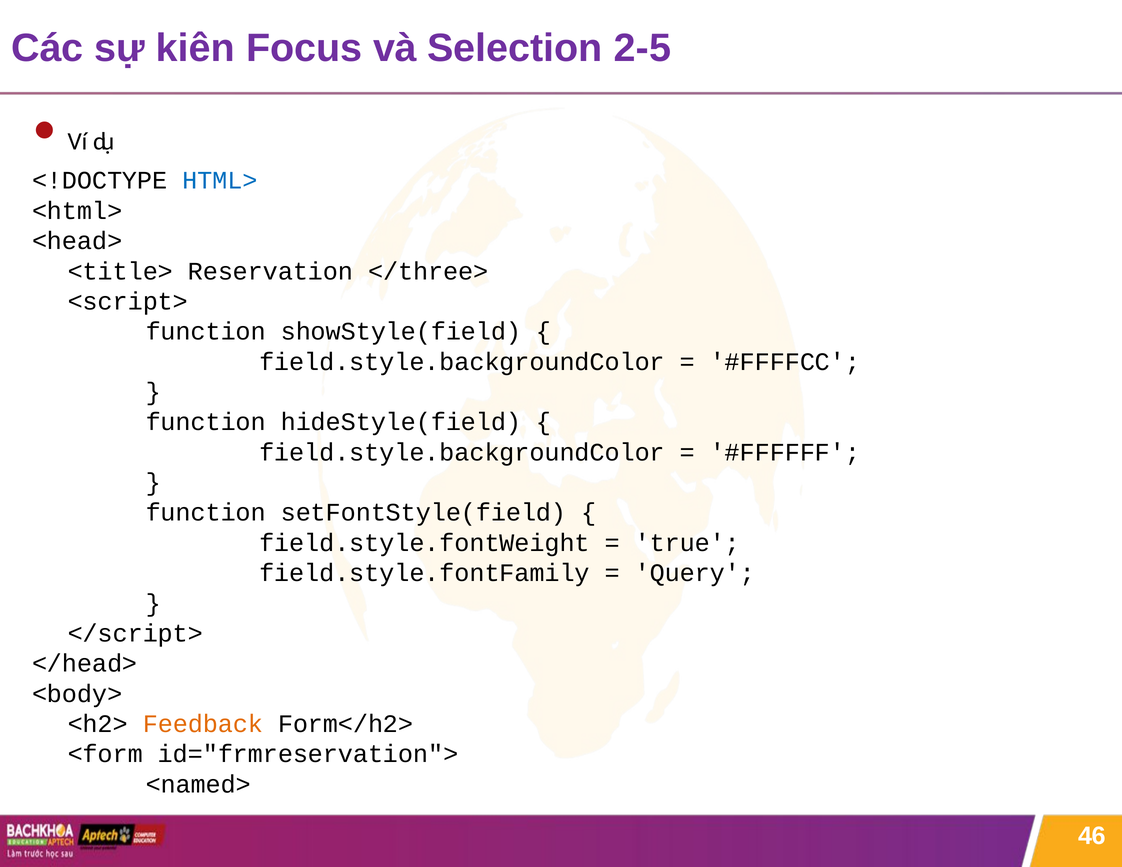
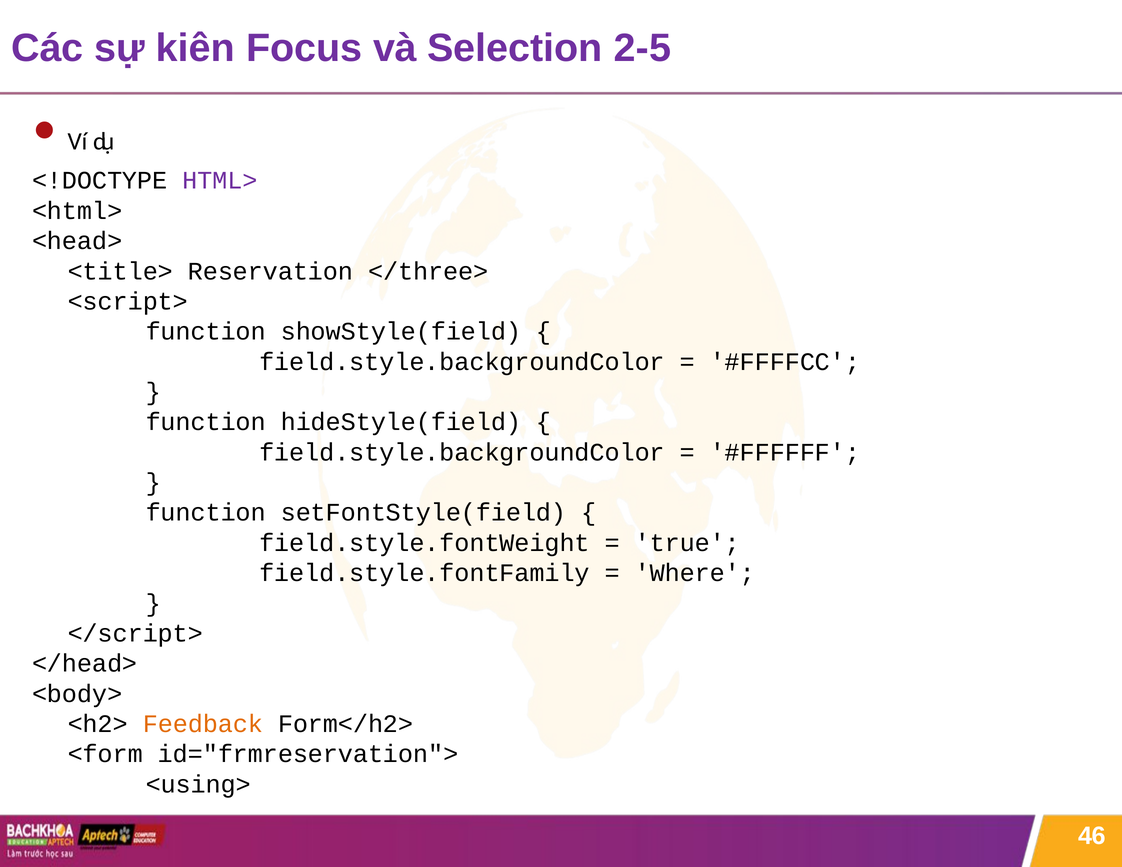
HTML> colour: blue -> purple
Query: Query -> Where
<named>: <named> -> <using>
